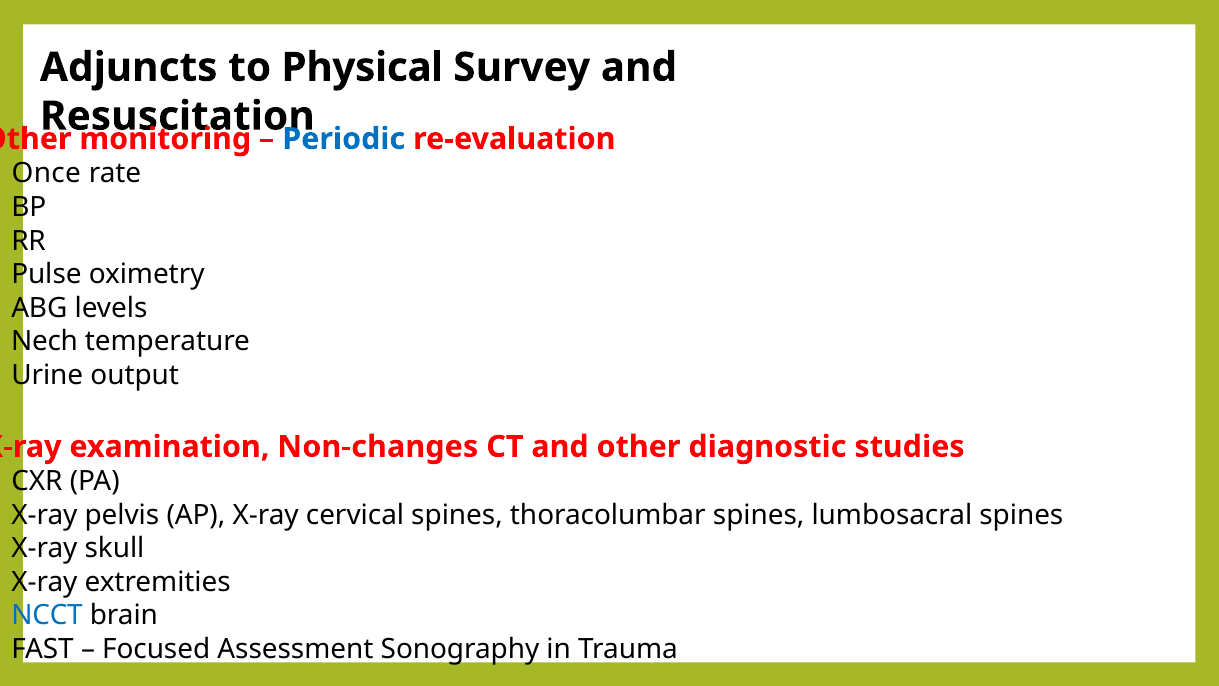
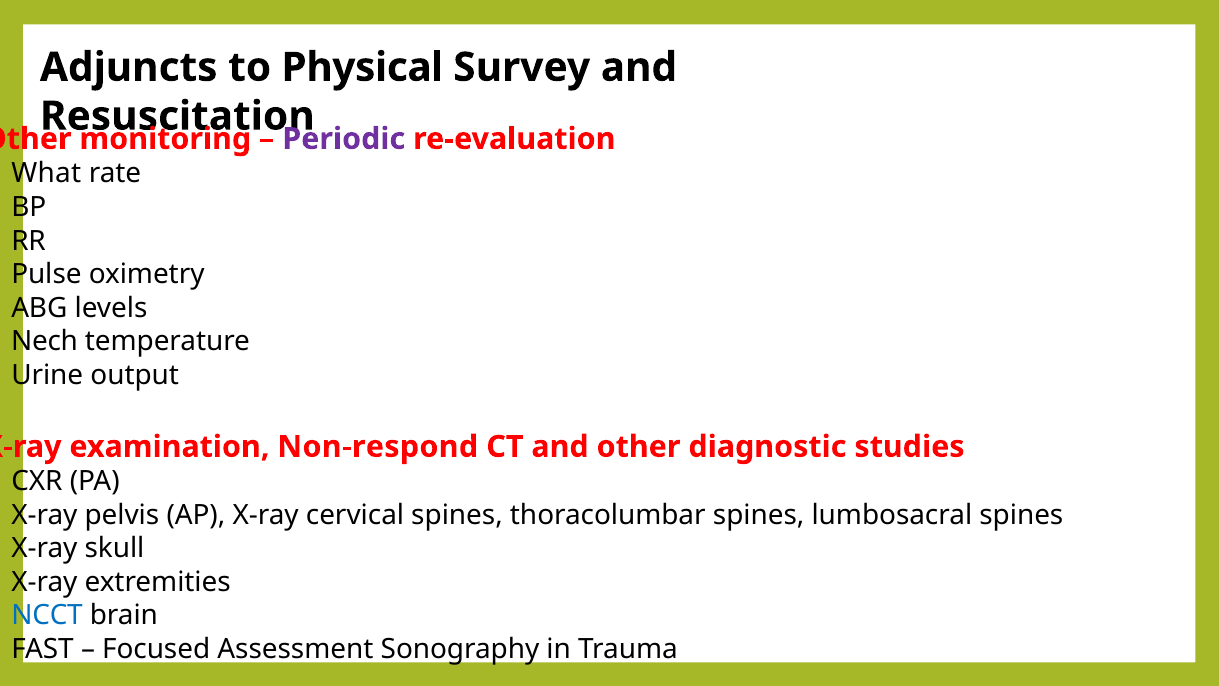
Periodic colour: blue -> purple
Once: Once -> What
Non-changes: Non-changes -> Non-respond
